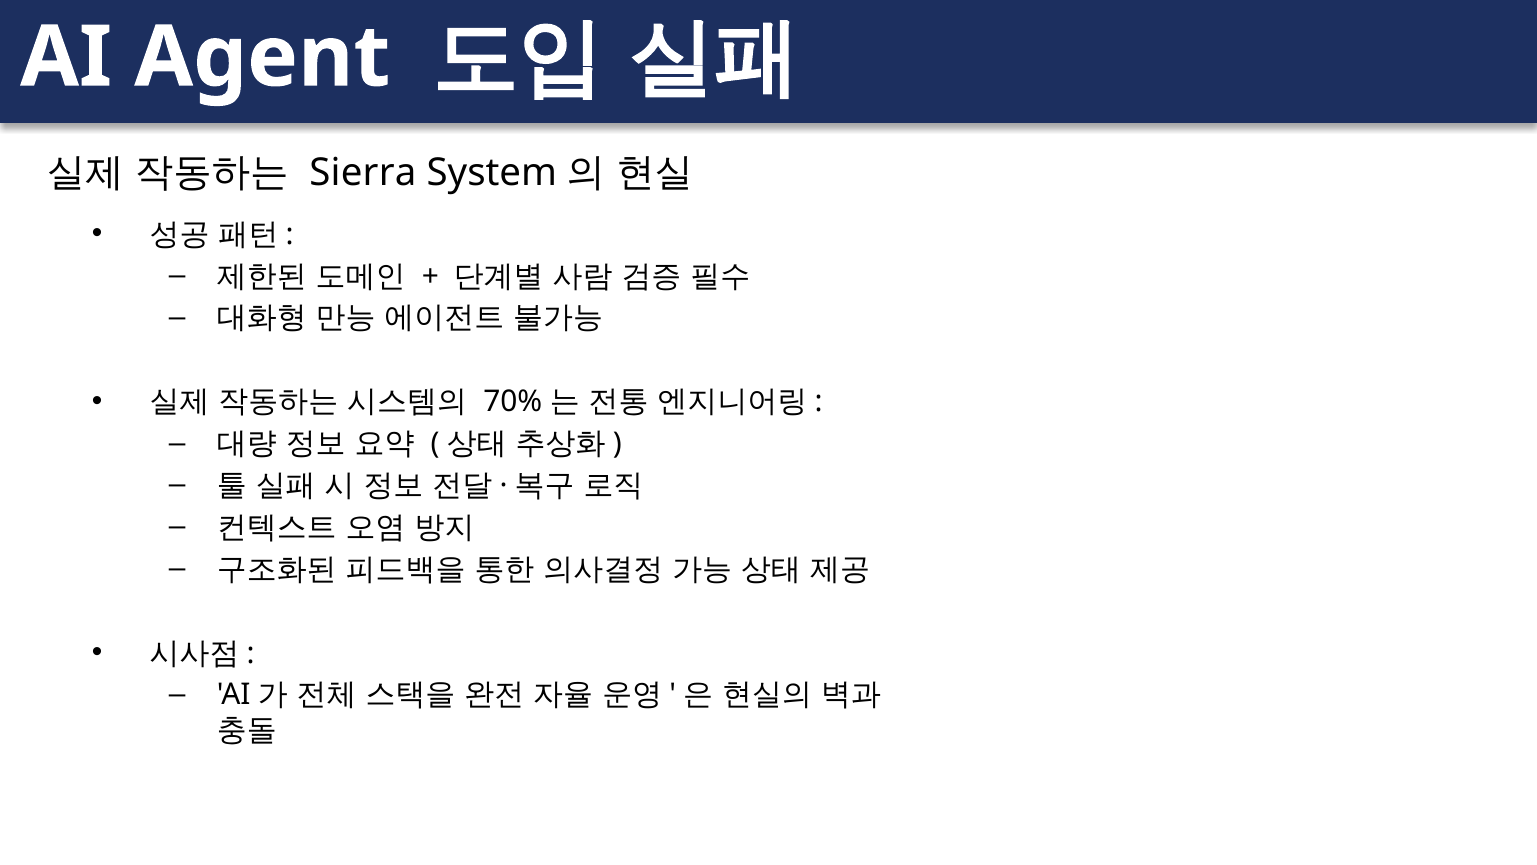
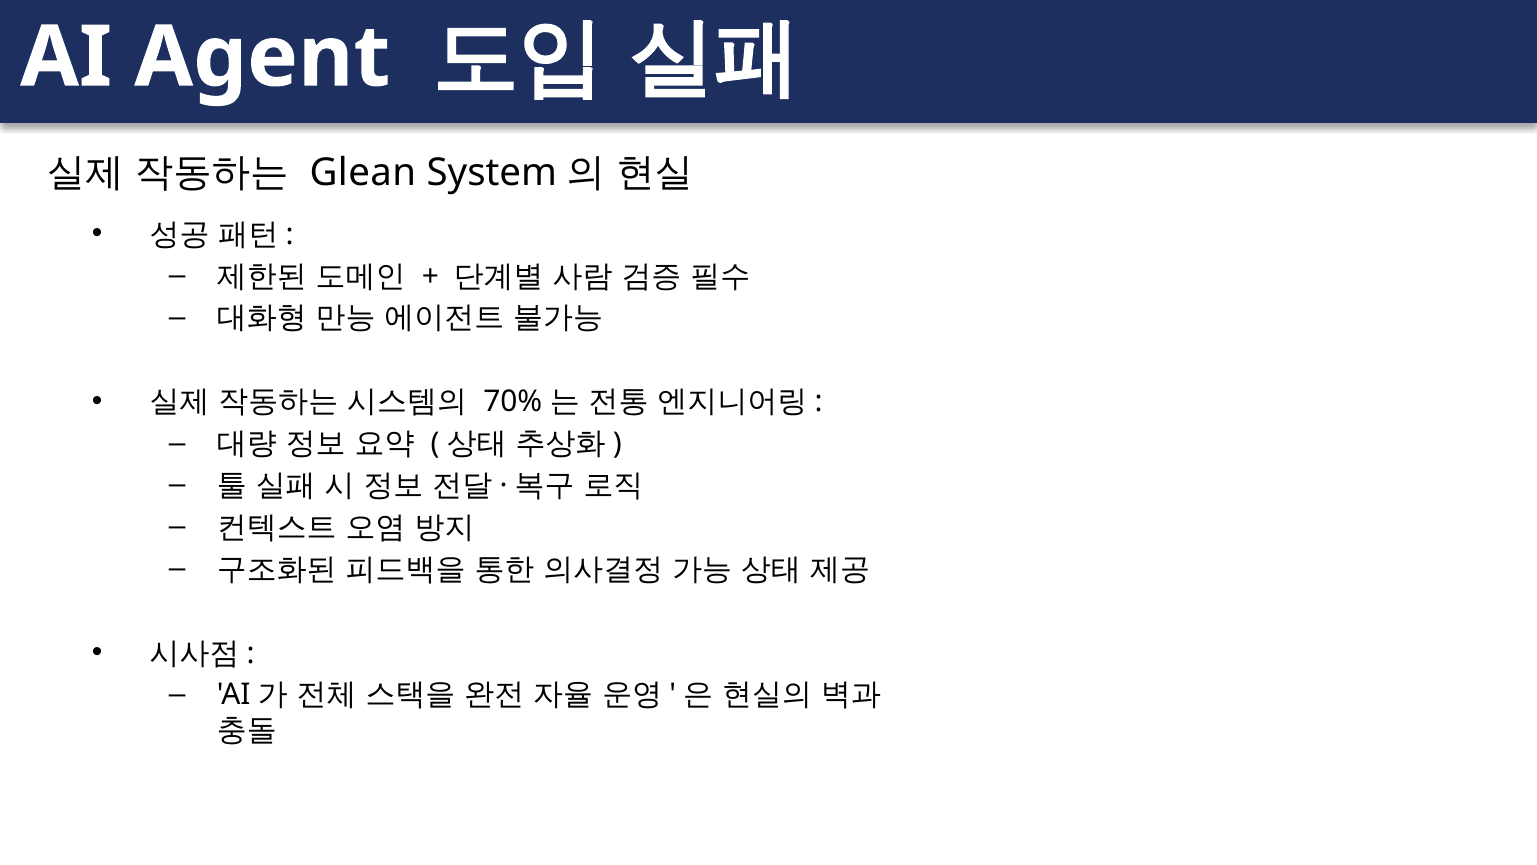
Sierra: Sierra -> Glean
